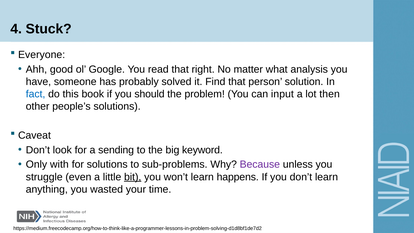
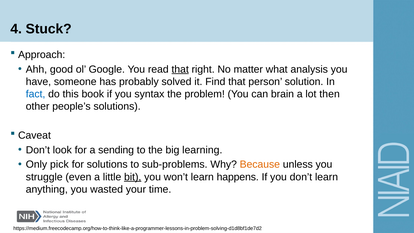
Everyone: Everyone -> Approach
that at (180, 69) underline: none -> present
should: should -> syntax
input: input -> brain
keyword: keyword -> learning
with: with -> pick
Because colour: purple -> orange
